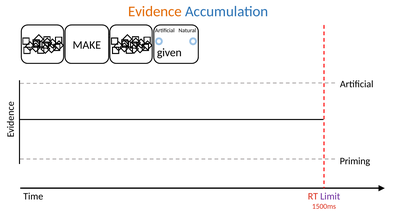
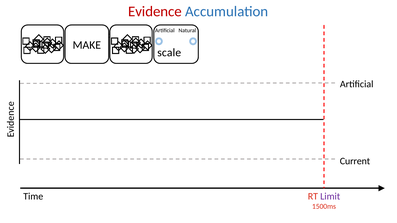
Evidence colour: orange -> red
given: given -> scale
Priming: Priming -> Current
